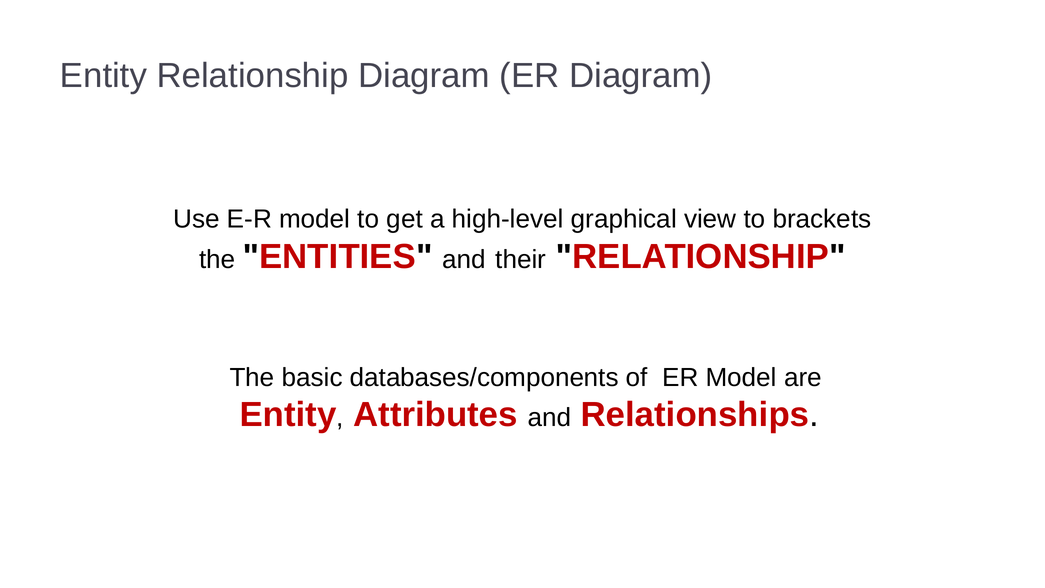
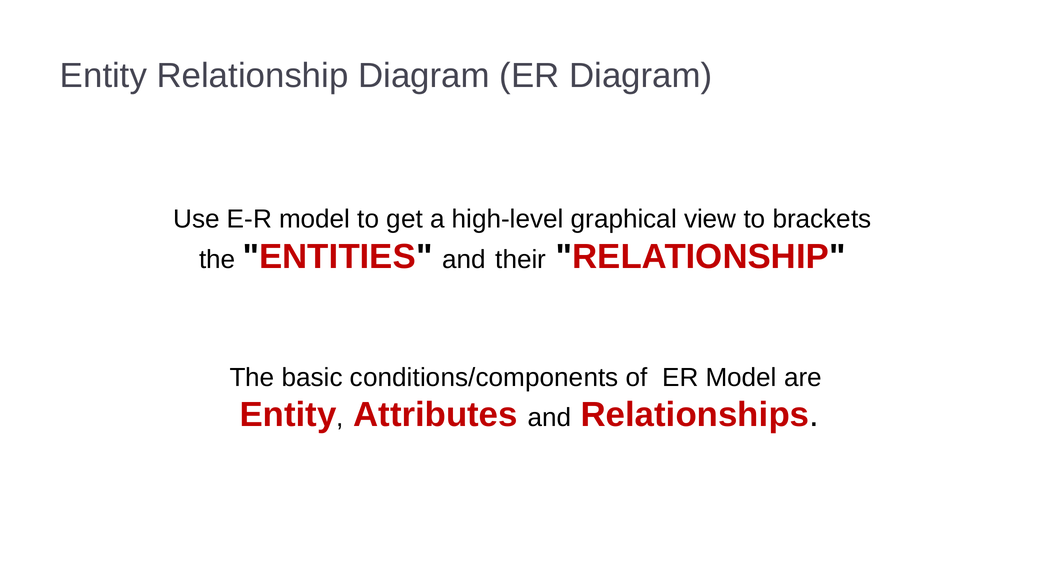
databases/components: databases/components -> conditions/components
